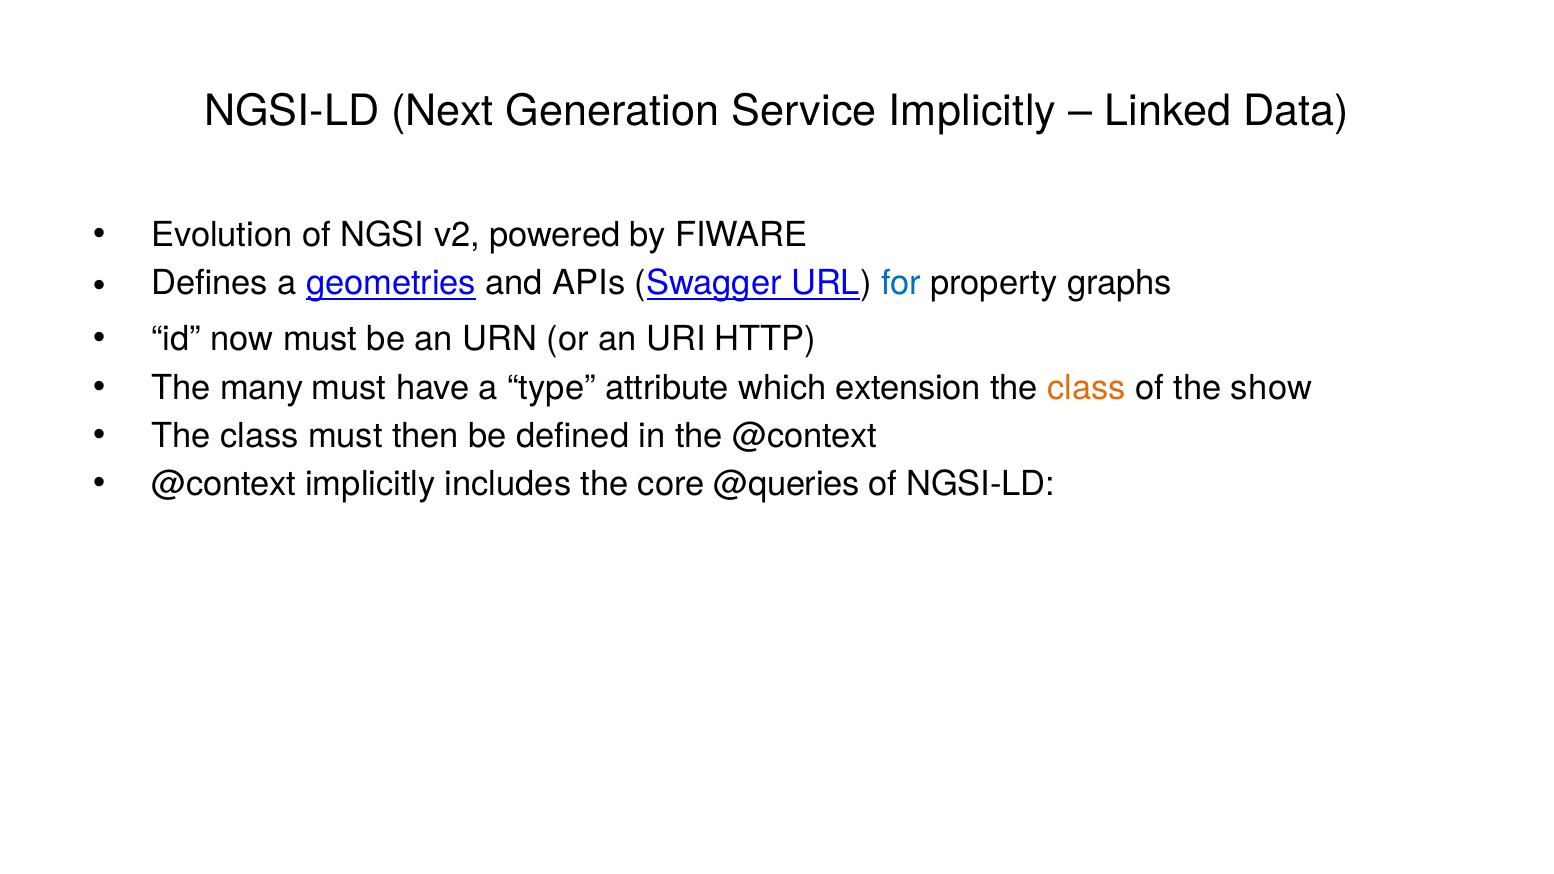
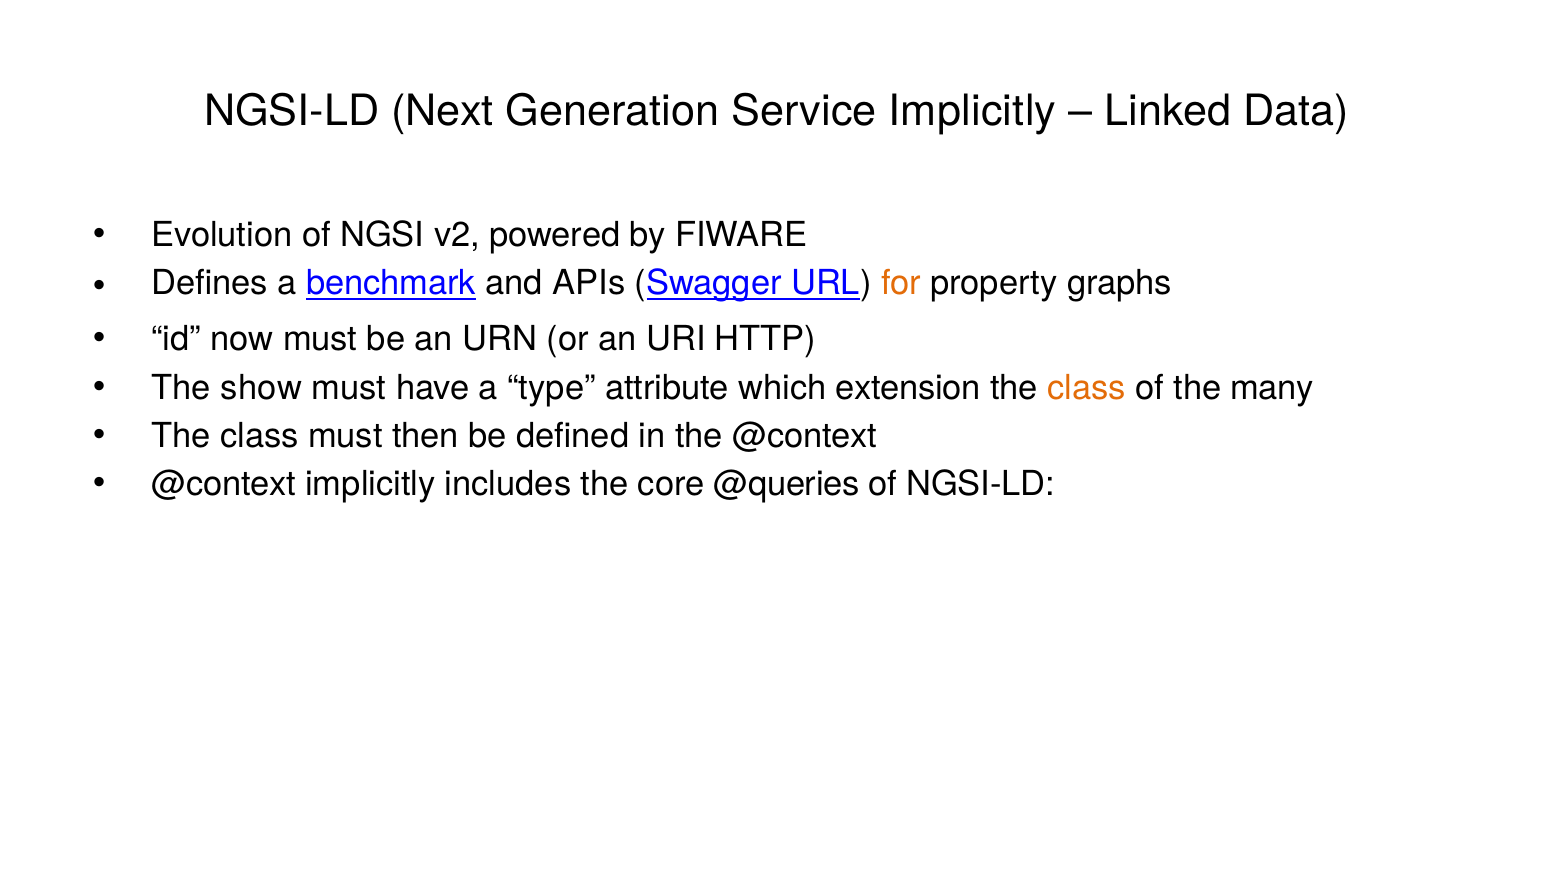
geometries: geometries -> benchmark
for colour: blue -> orange
many: many -> show
show: show -> many
